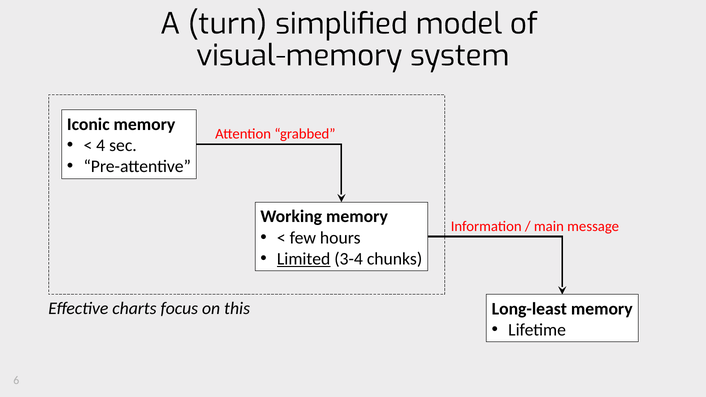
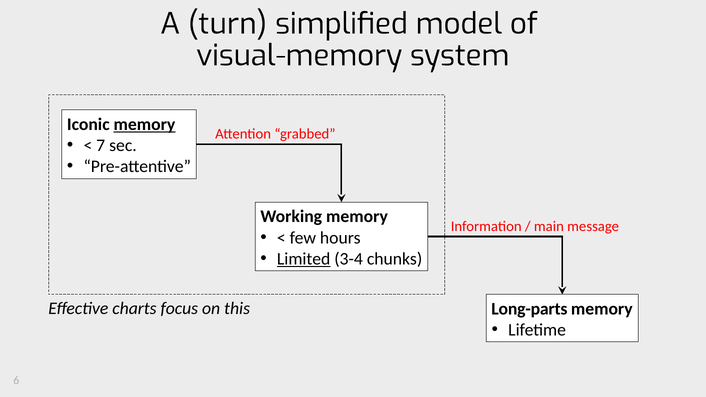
memory at (144, 124) underline: none -> present
4: 4 -> 7
Long-least: Long-least -> Long-parts
